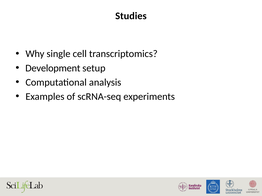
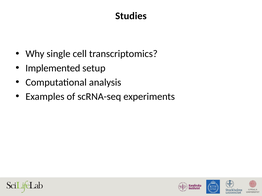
Development: Development -> Implemented
